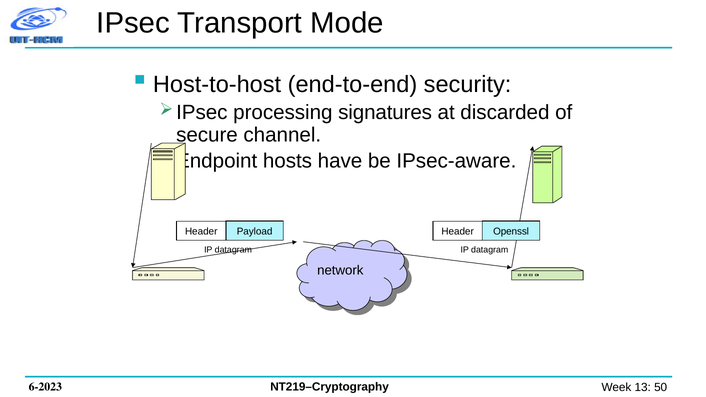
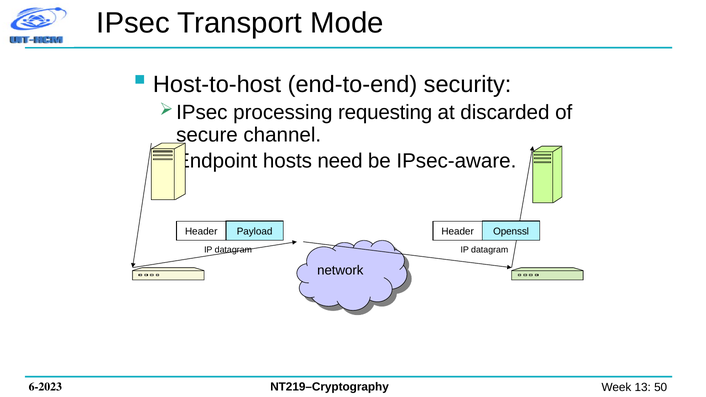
signatures: signatures -> requesting
have: have -> need
